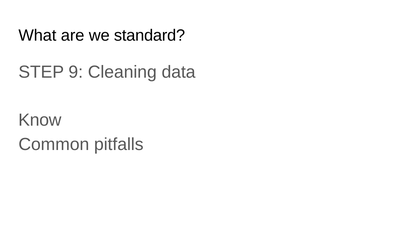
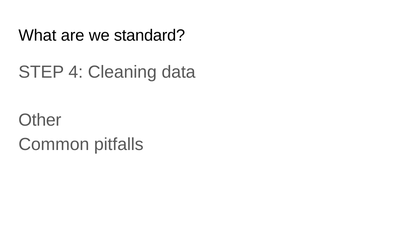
9: 9 -> 4
Know: Know -> Other
